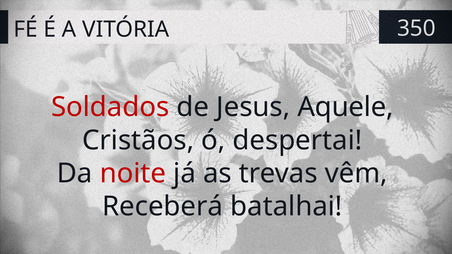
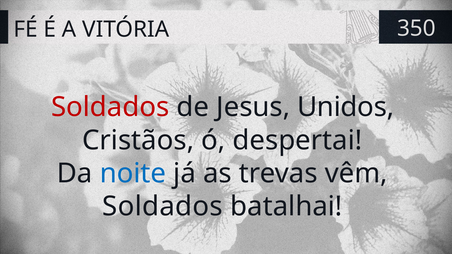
Aquele: Aquele -> Unidos
noite colour: red -> blue
Receberá at (163, 207): Receberá -> Soldados
